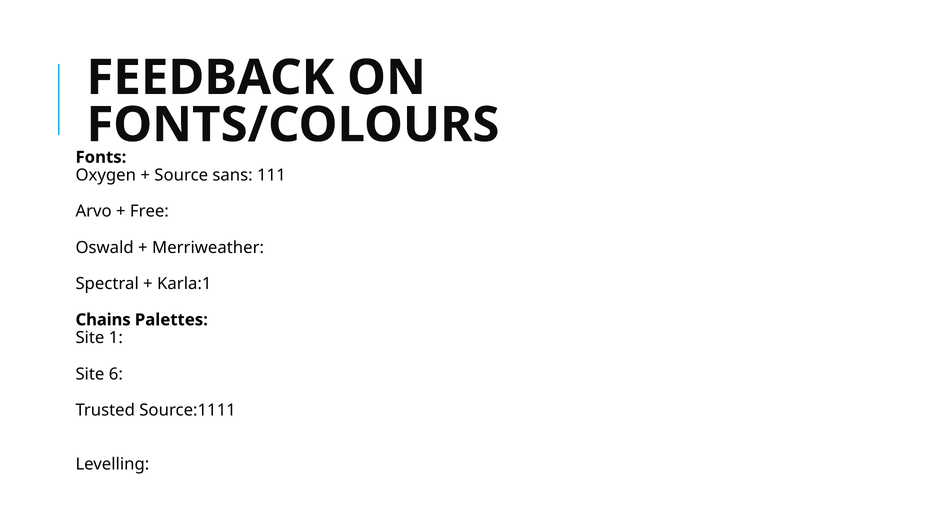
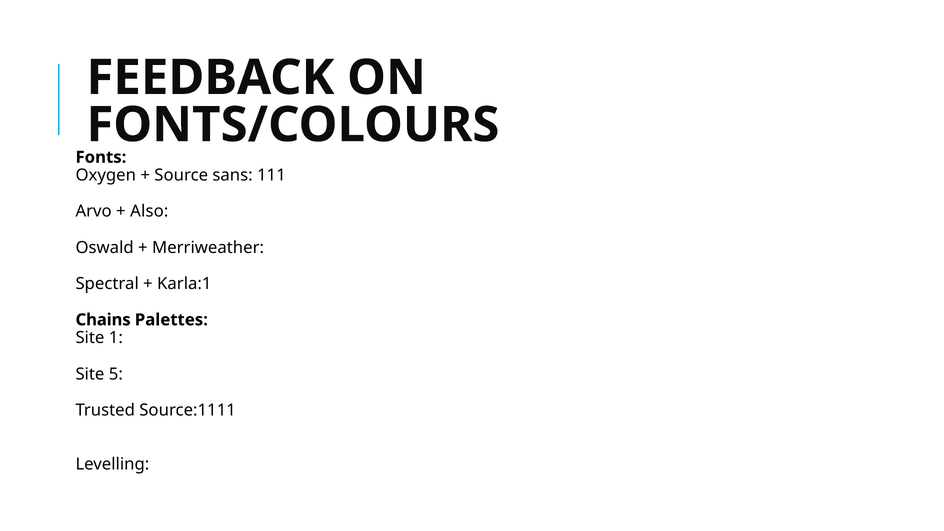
Free: Free -> Also
6: 6 -> 5
